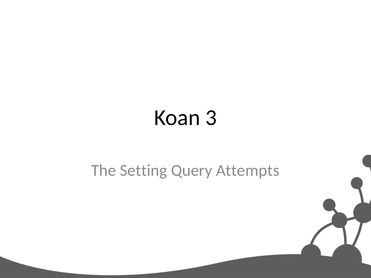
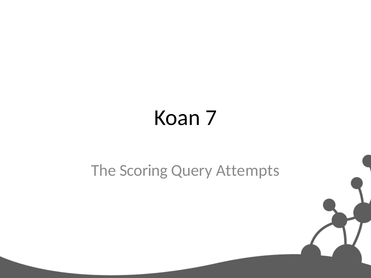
3: 3 -> 7
Setting: Setting -> Scoring
